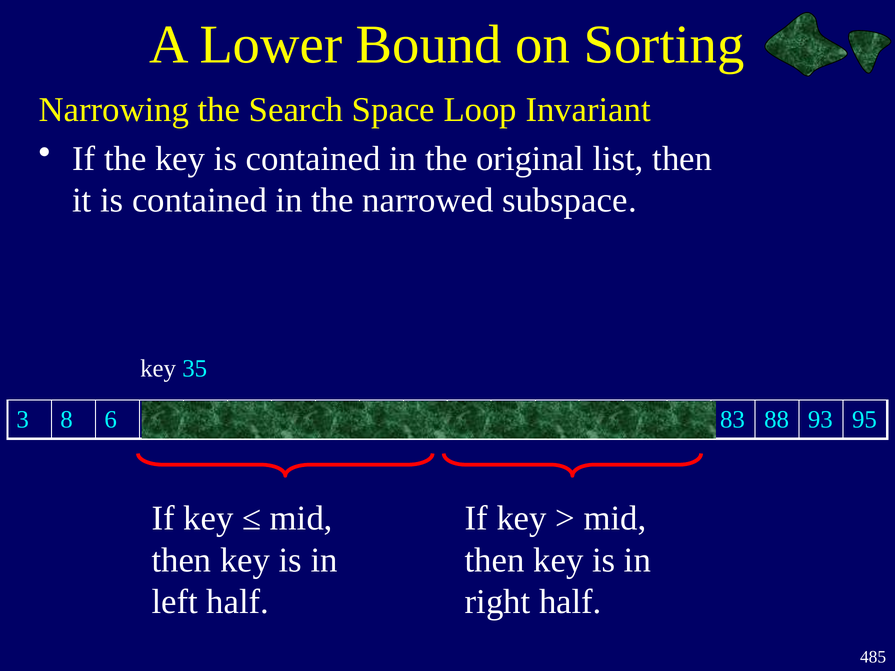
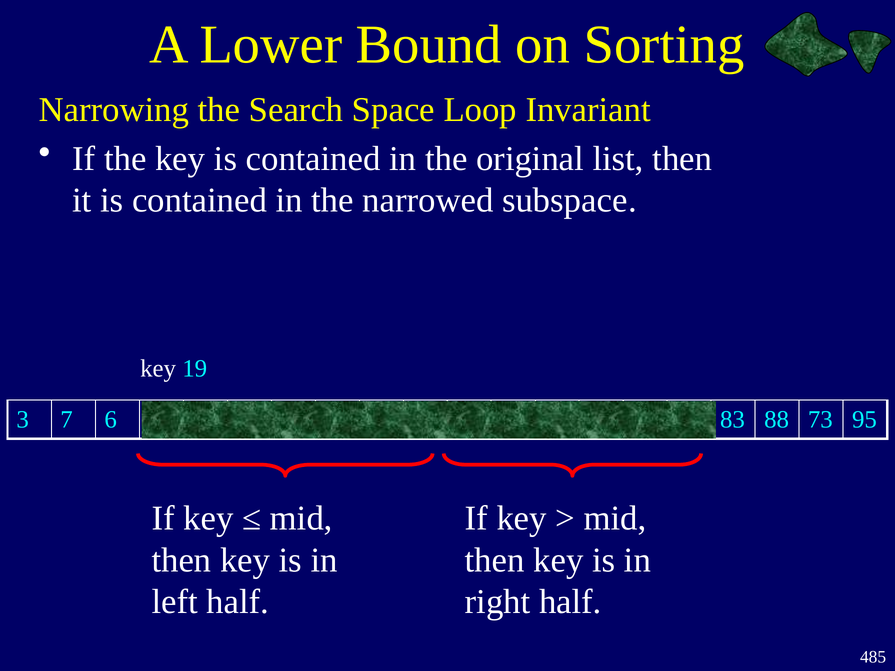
35: 35 -> 19
8: 8 -> 7
93: 93 -> 73
